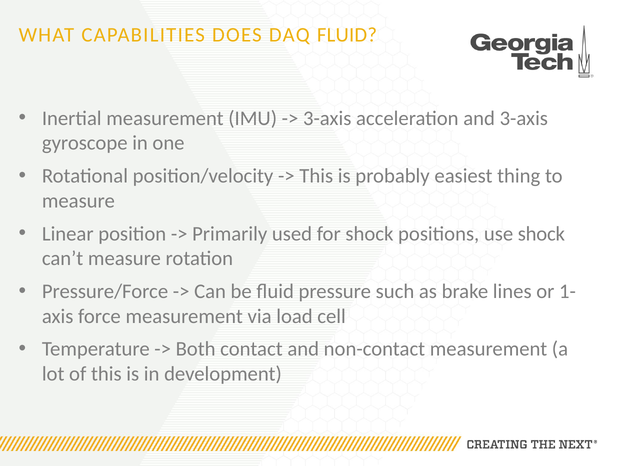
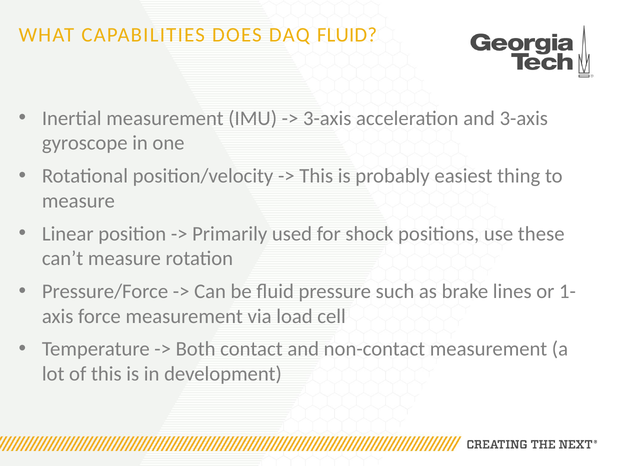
use shock: shock -> these
